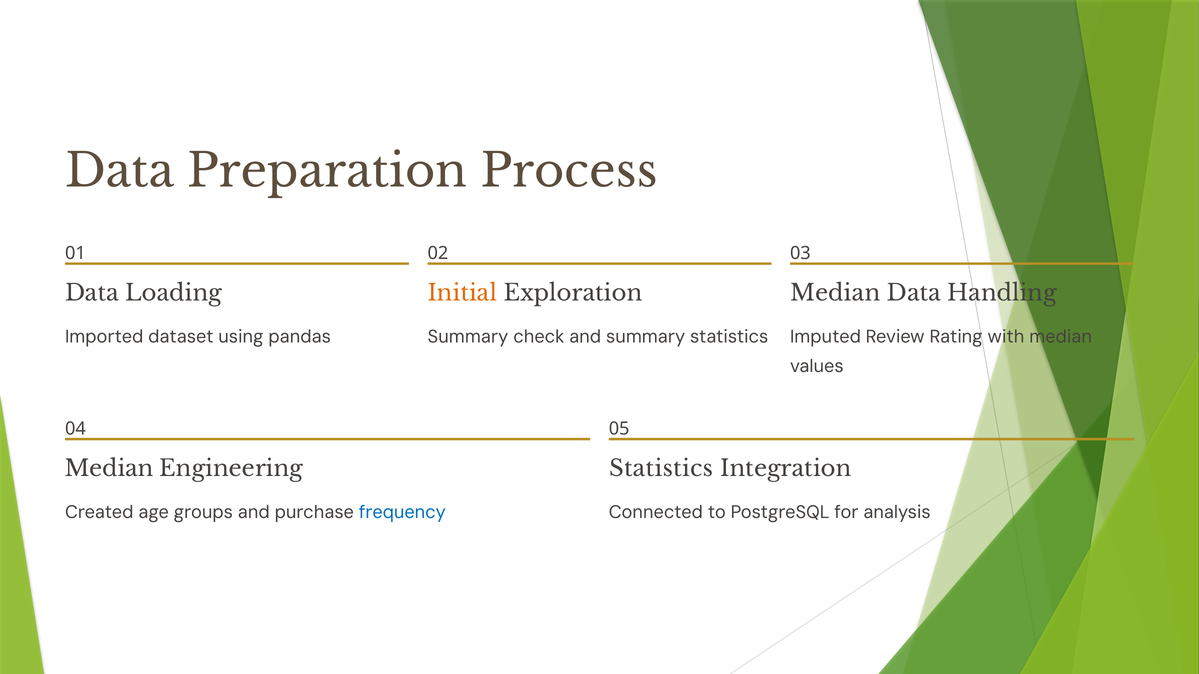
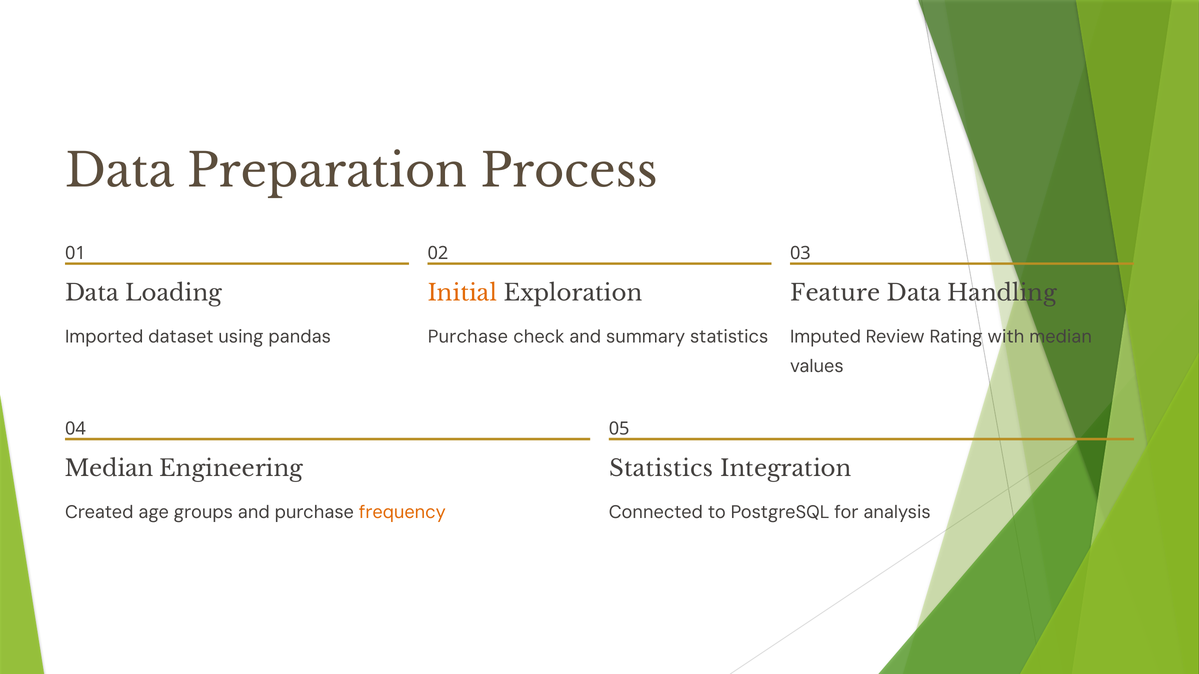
Median at (835, 293): Median -> Feature
Summary at (468, 337): Summary -> Purchase
frequency colour: blue -> orange
